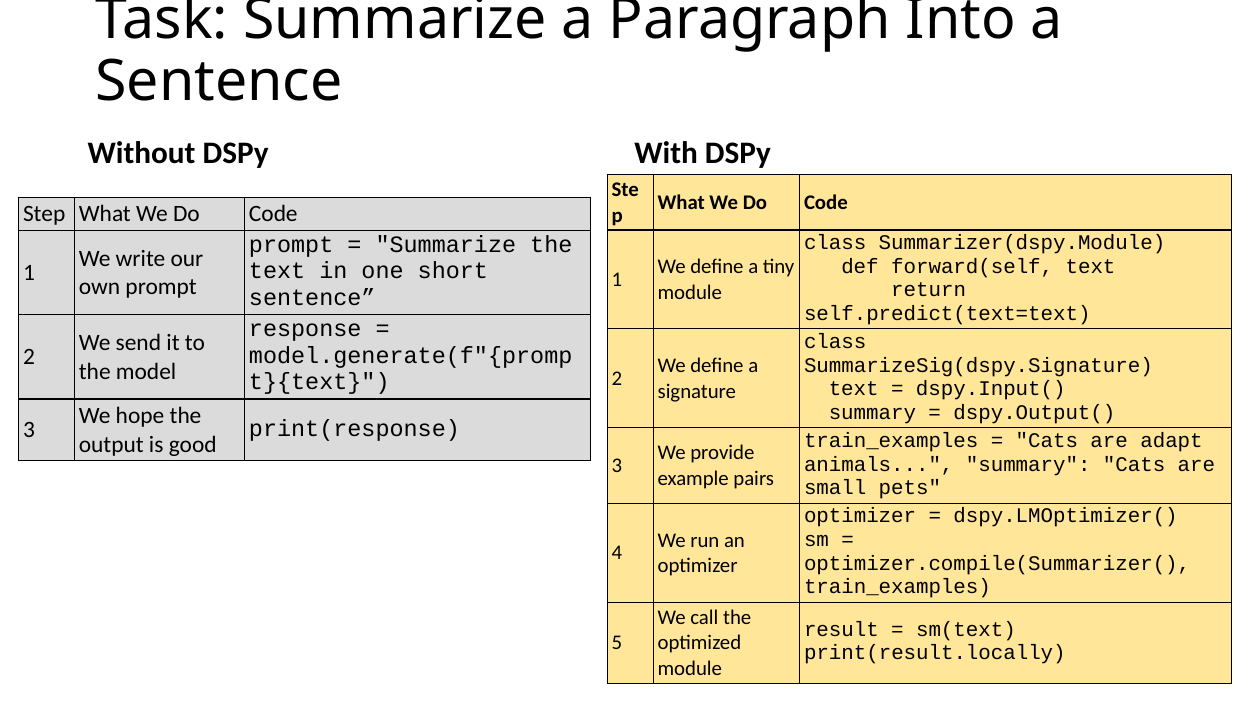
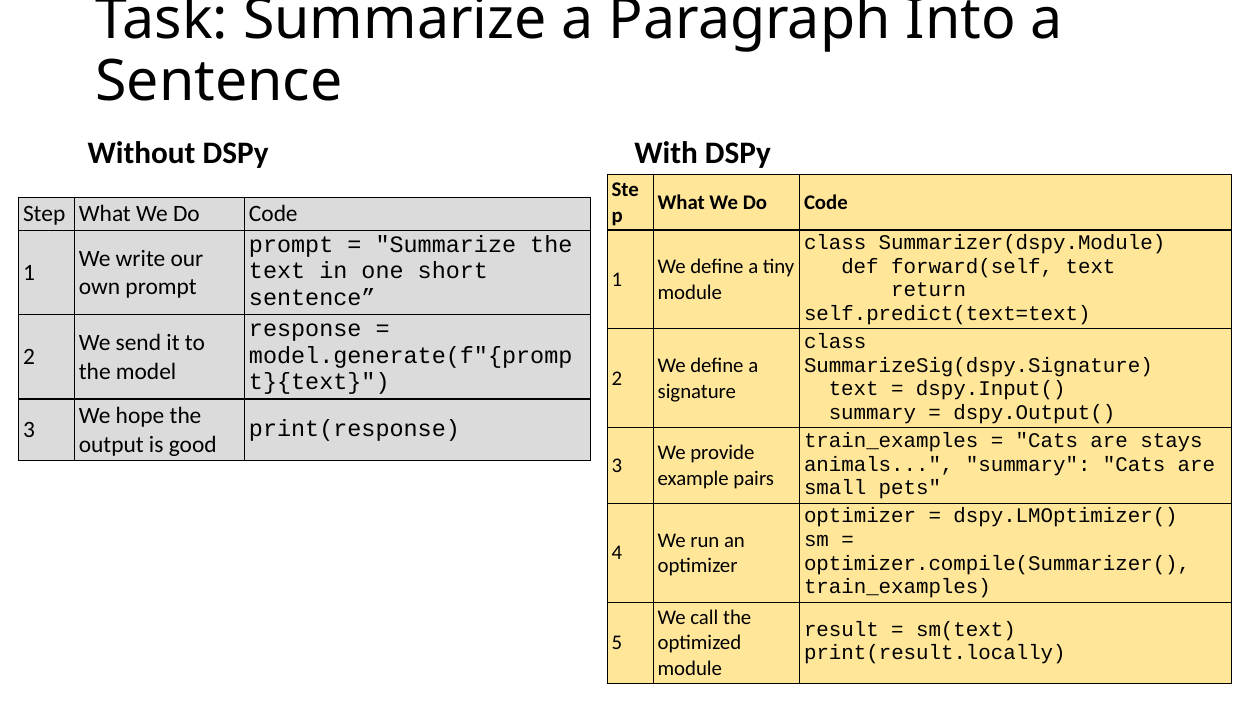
adapt: adapt -> stays
